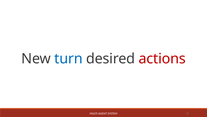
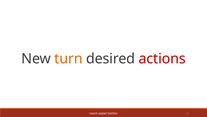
turn colour: blue -> orange
